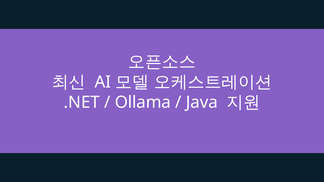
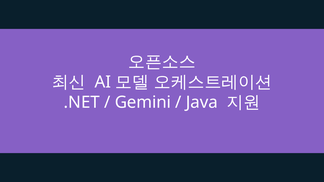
Ollama: Ollama -> Gemini
